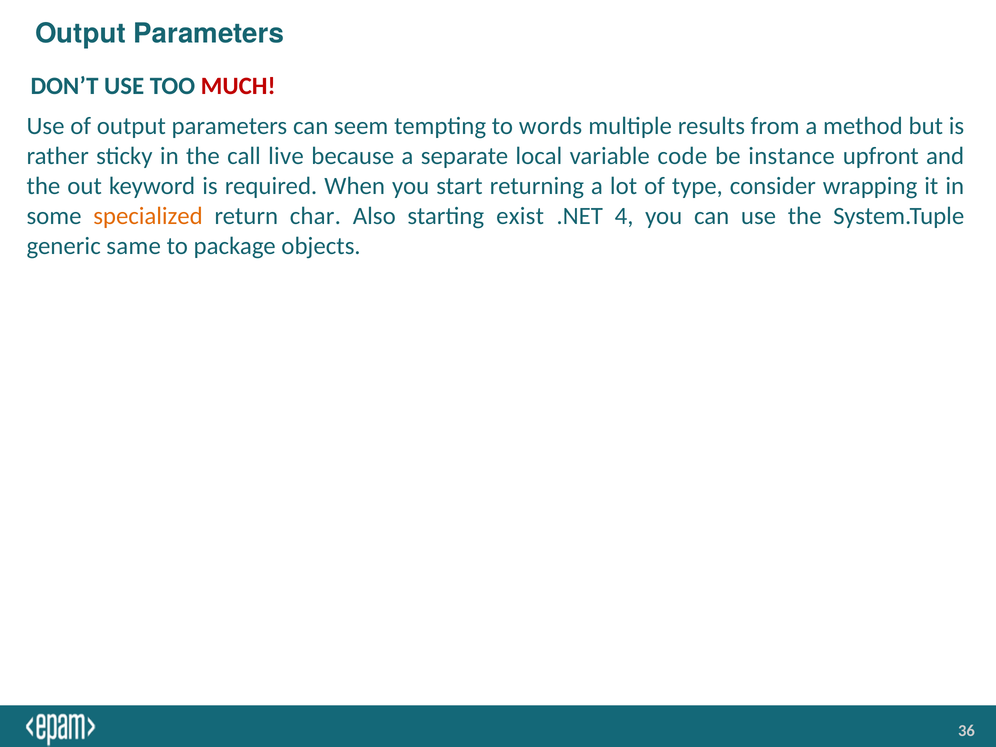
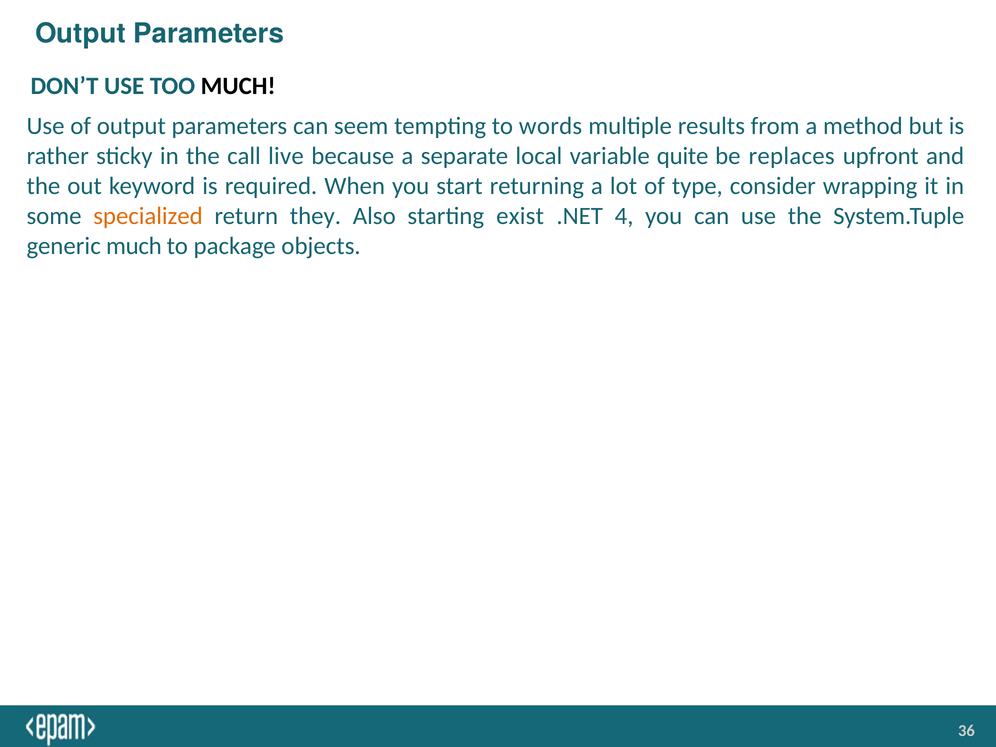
MUCH at (238, 86) colour: red -> black
code: code -> quite
instance: instance -> replaces
char: char -> they
generic same: same -> much
